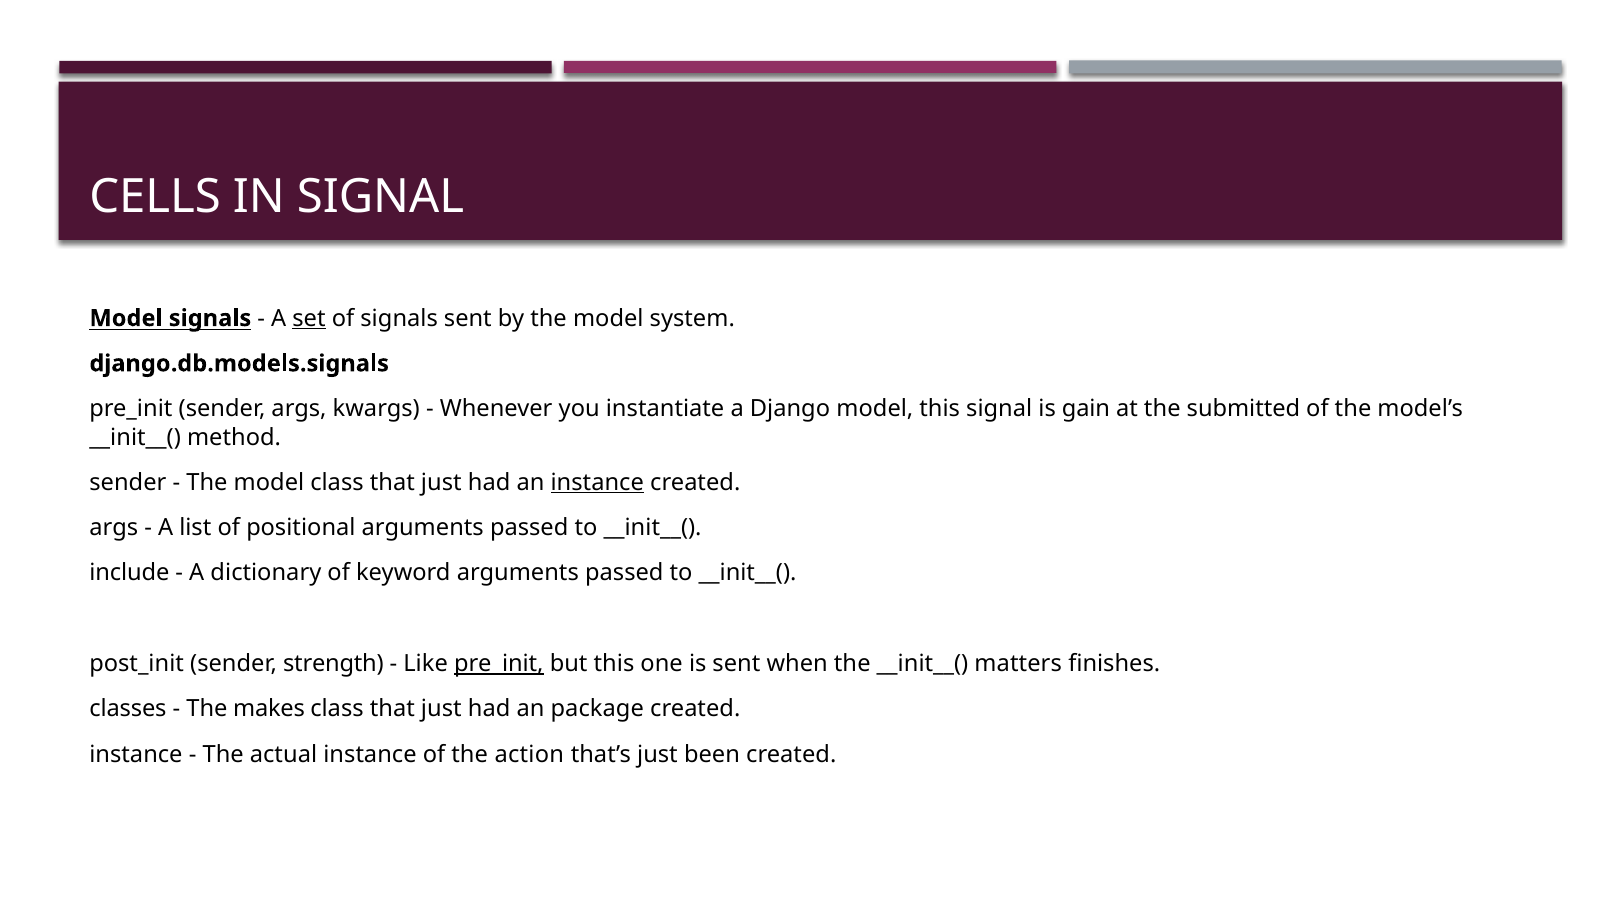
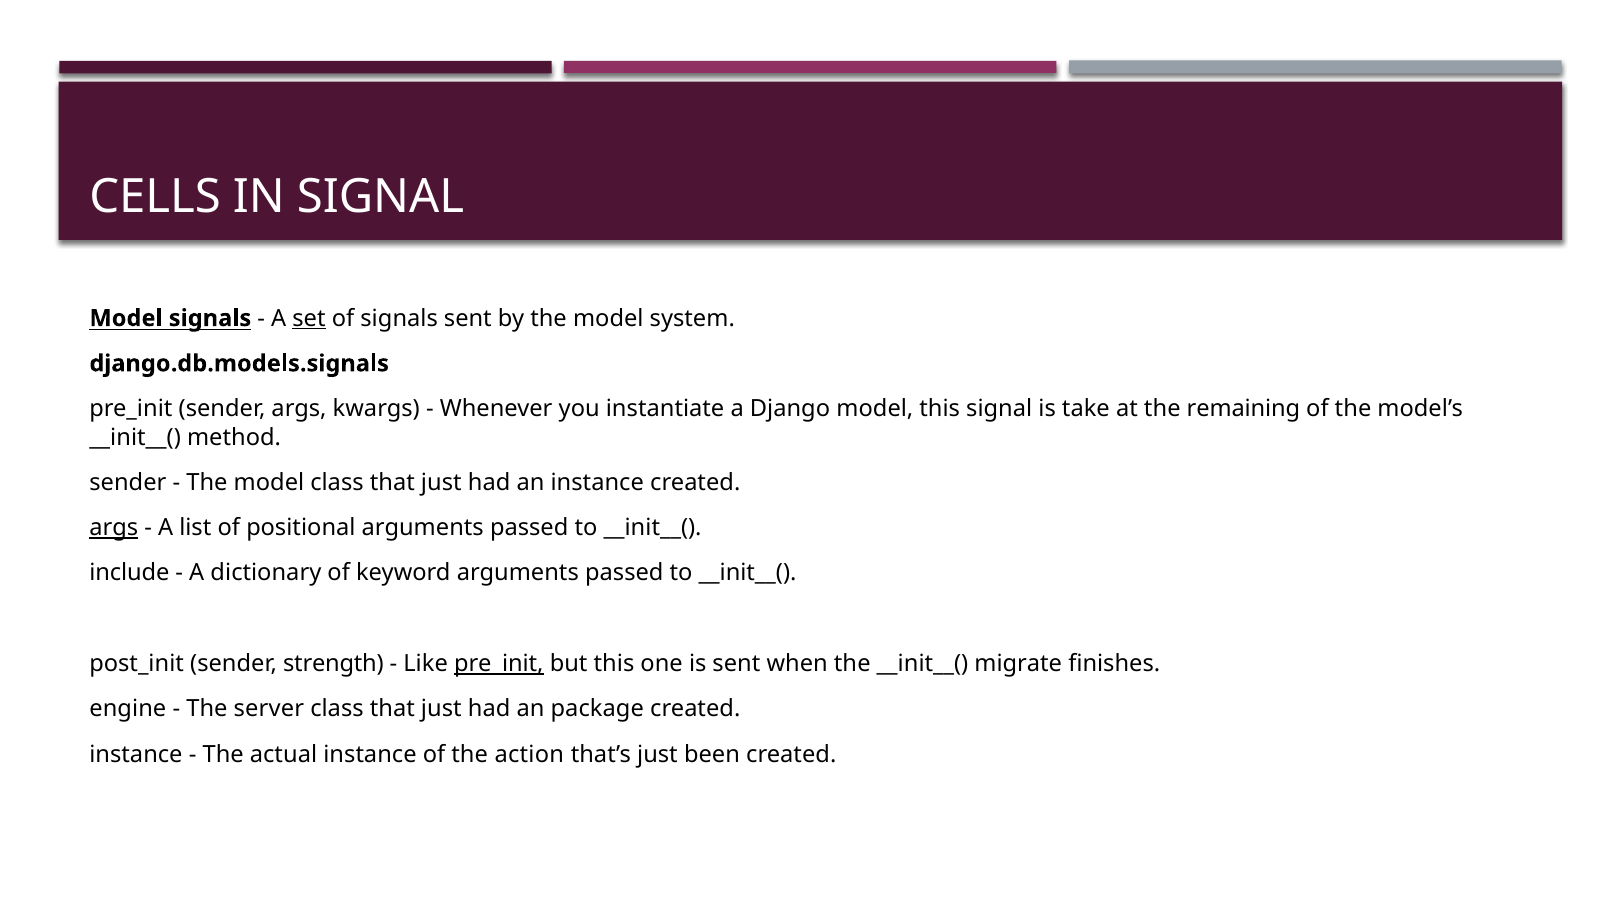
gain: gain -> take
submitted: submitted -> remaining
instance at (597, 482) underline: present -> none
args at (114, 528) underline: none -> present
matters: matters -> migrate
classes: classes -> engine
makes: makes -> server
